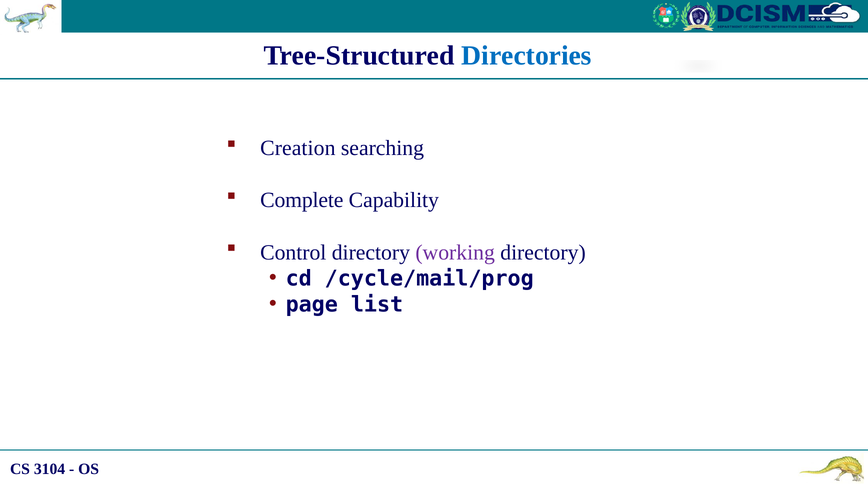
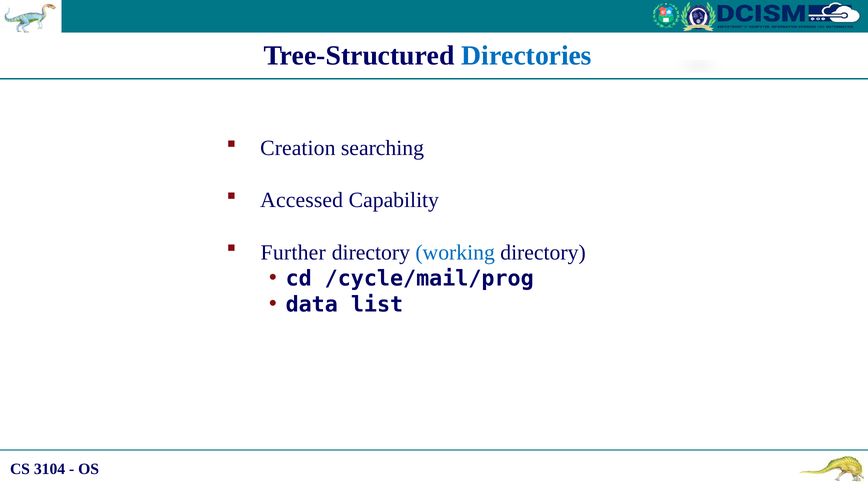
Complete: Complete -> Accessed
Control: Control -> Further
working colour: purple -> blue
page: page -> data
